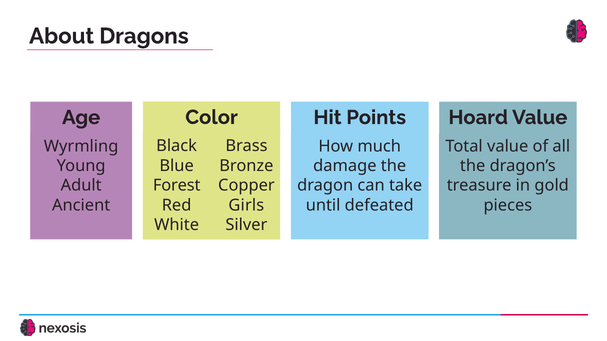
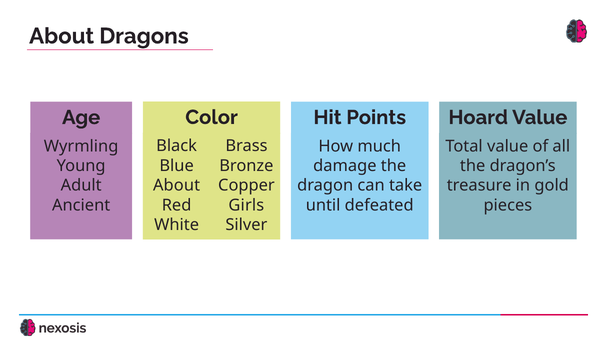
Forest at (177, 186): Forest -> About
